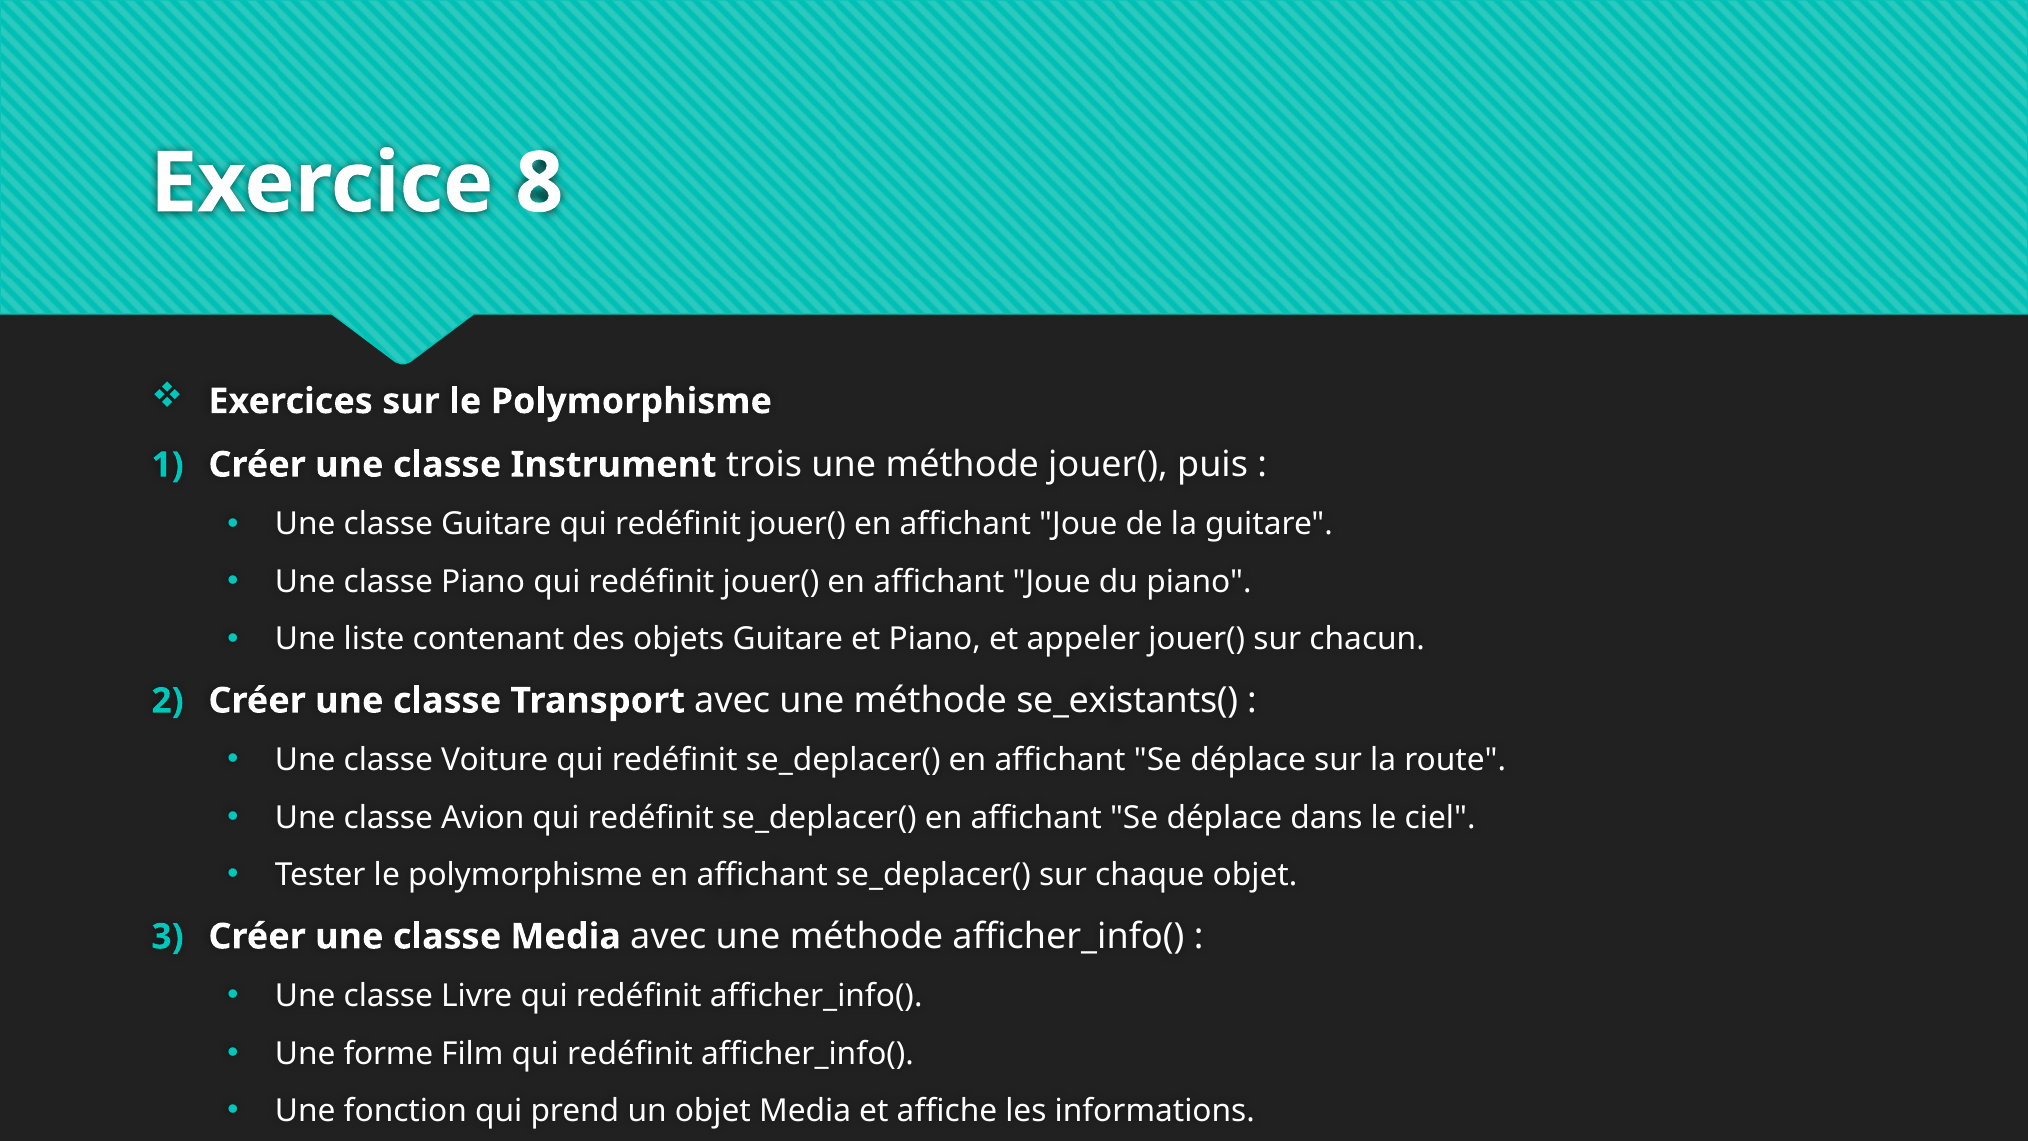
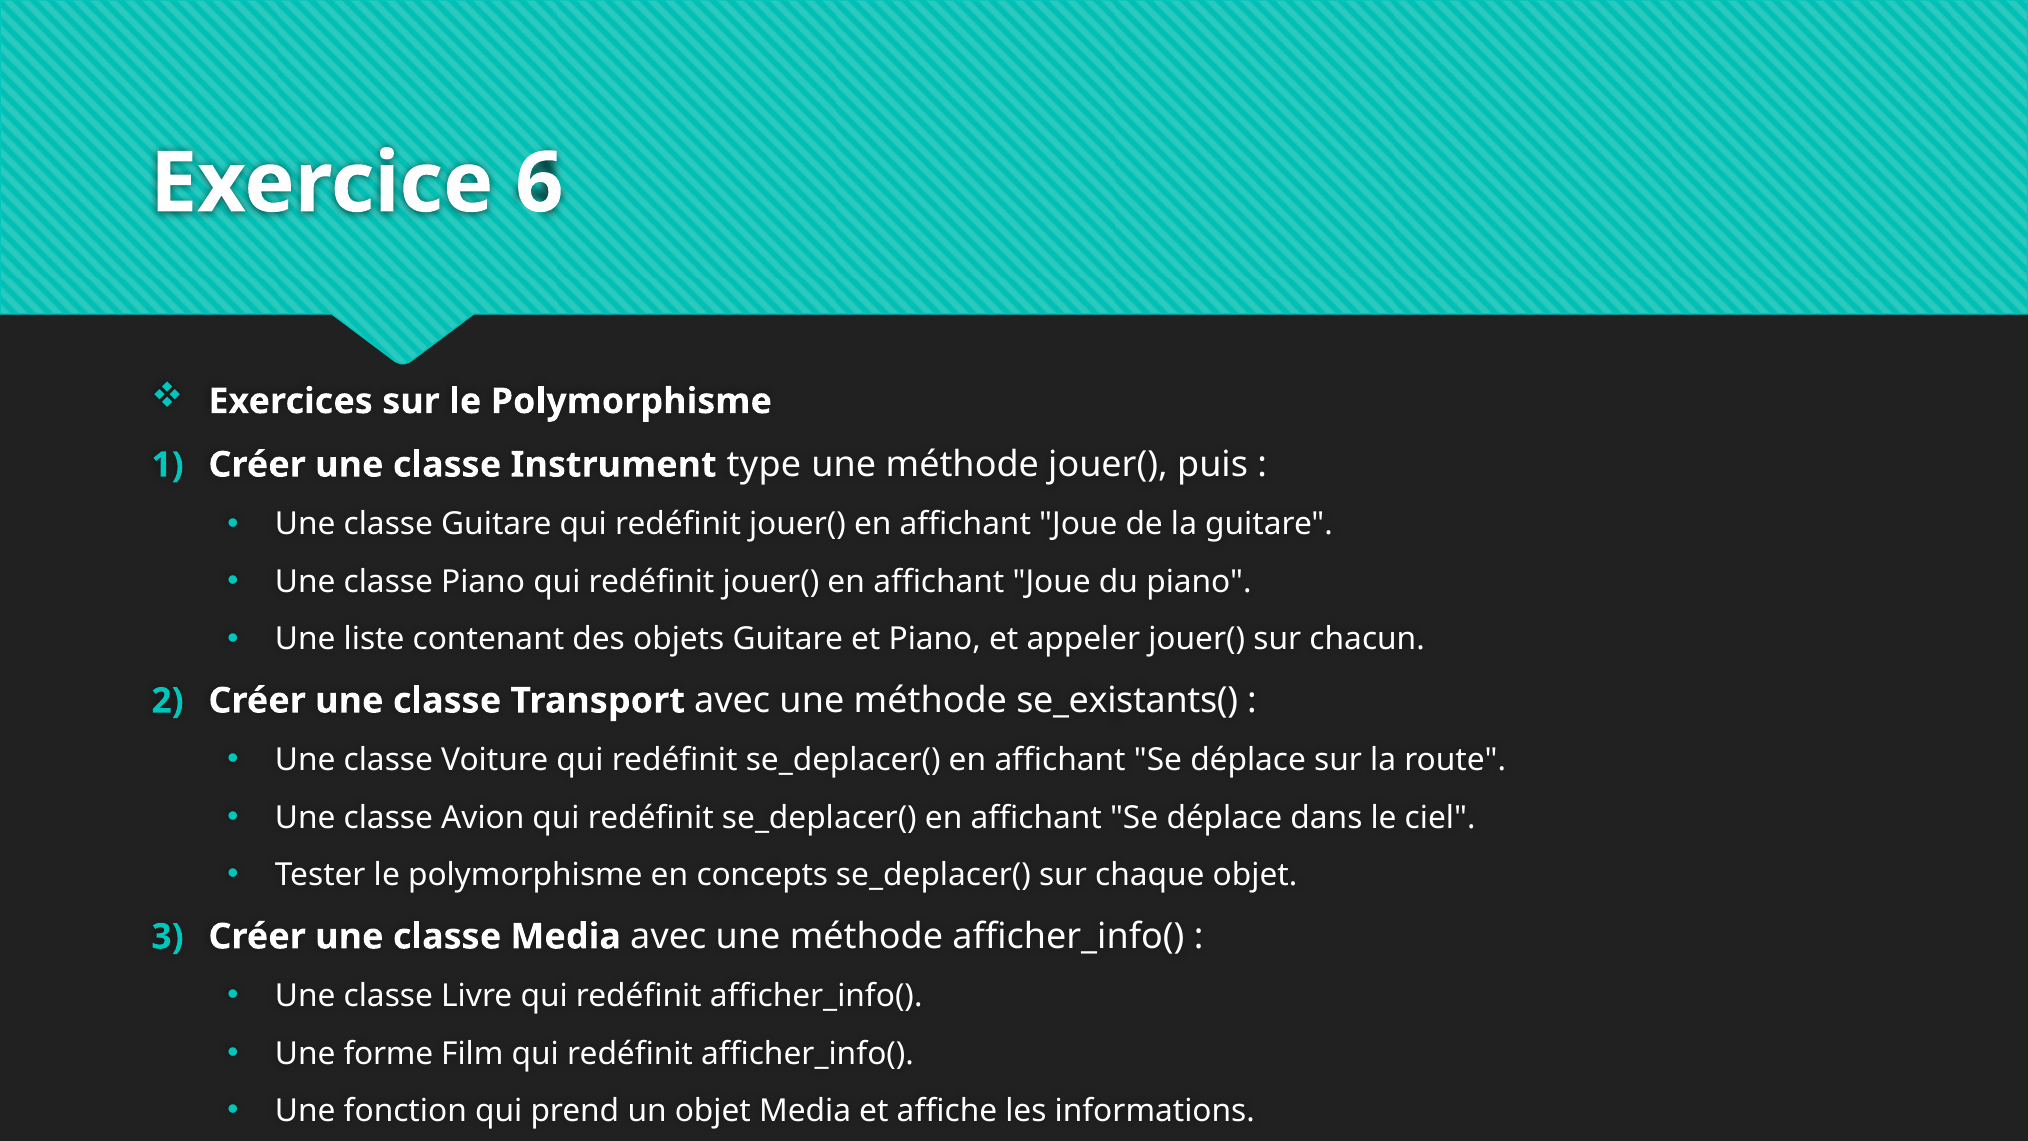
8: 8 -> 6
trois: trois -> type
polymorphisme en affichant: affichant -> concepts
